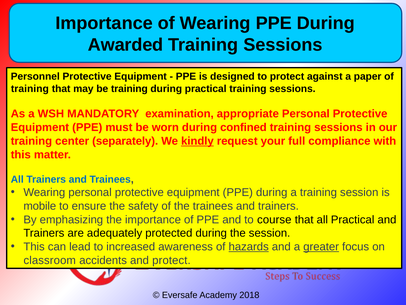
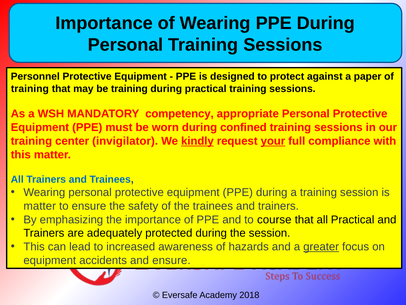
Awarded at (126, 45): Awarded -> Personal
examination: examination -> competency
separately: separately -> invigilator
your underline: none -> present
mobile at (40, 206): mobile -> matter
hazards underline: present -> none
classroom at (50, 260): classroom -> equipment
and protect: protect -> ensure
